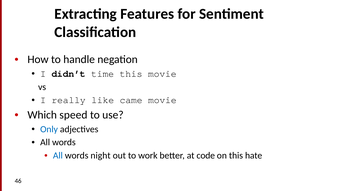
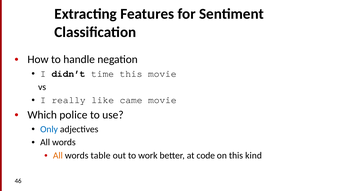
speed: speed -> police
All at (58, 156) colour: blue -> orange
night: night -> table
hate: hate -> kind
